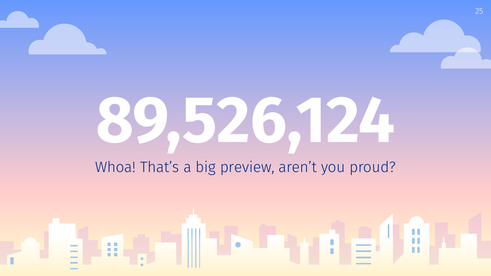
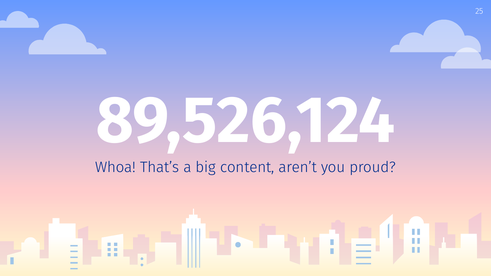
preview: preview -> content
